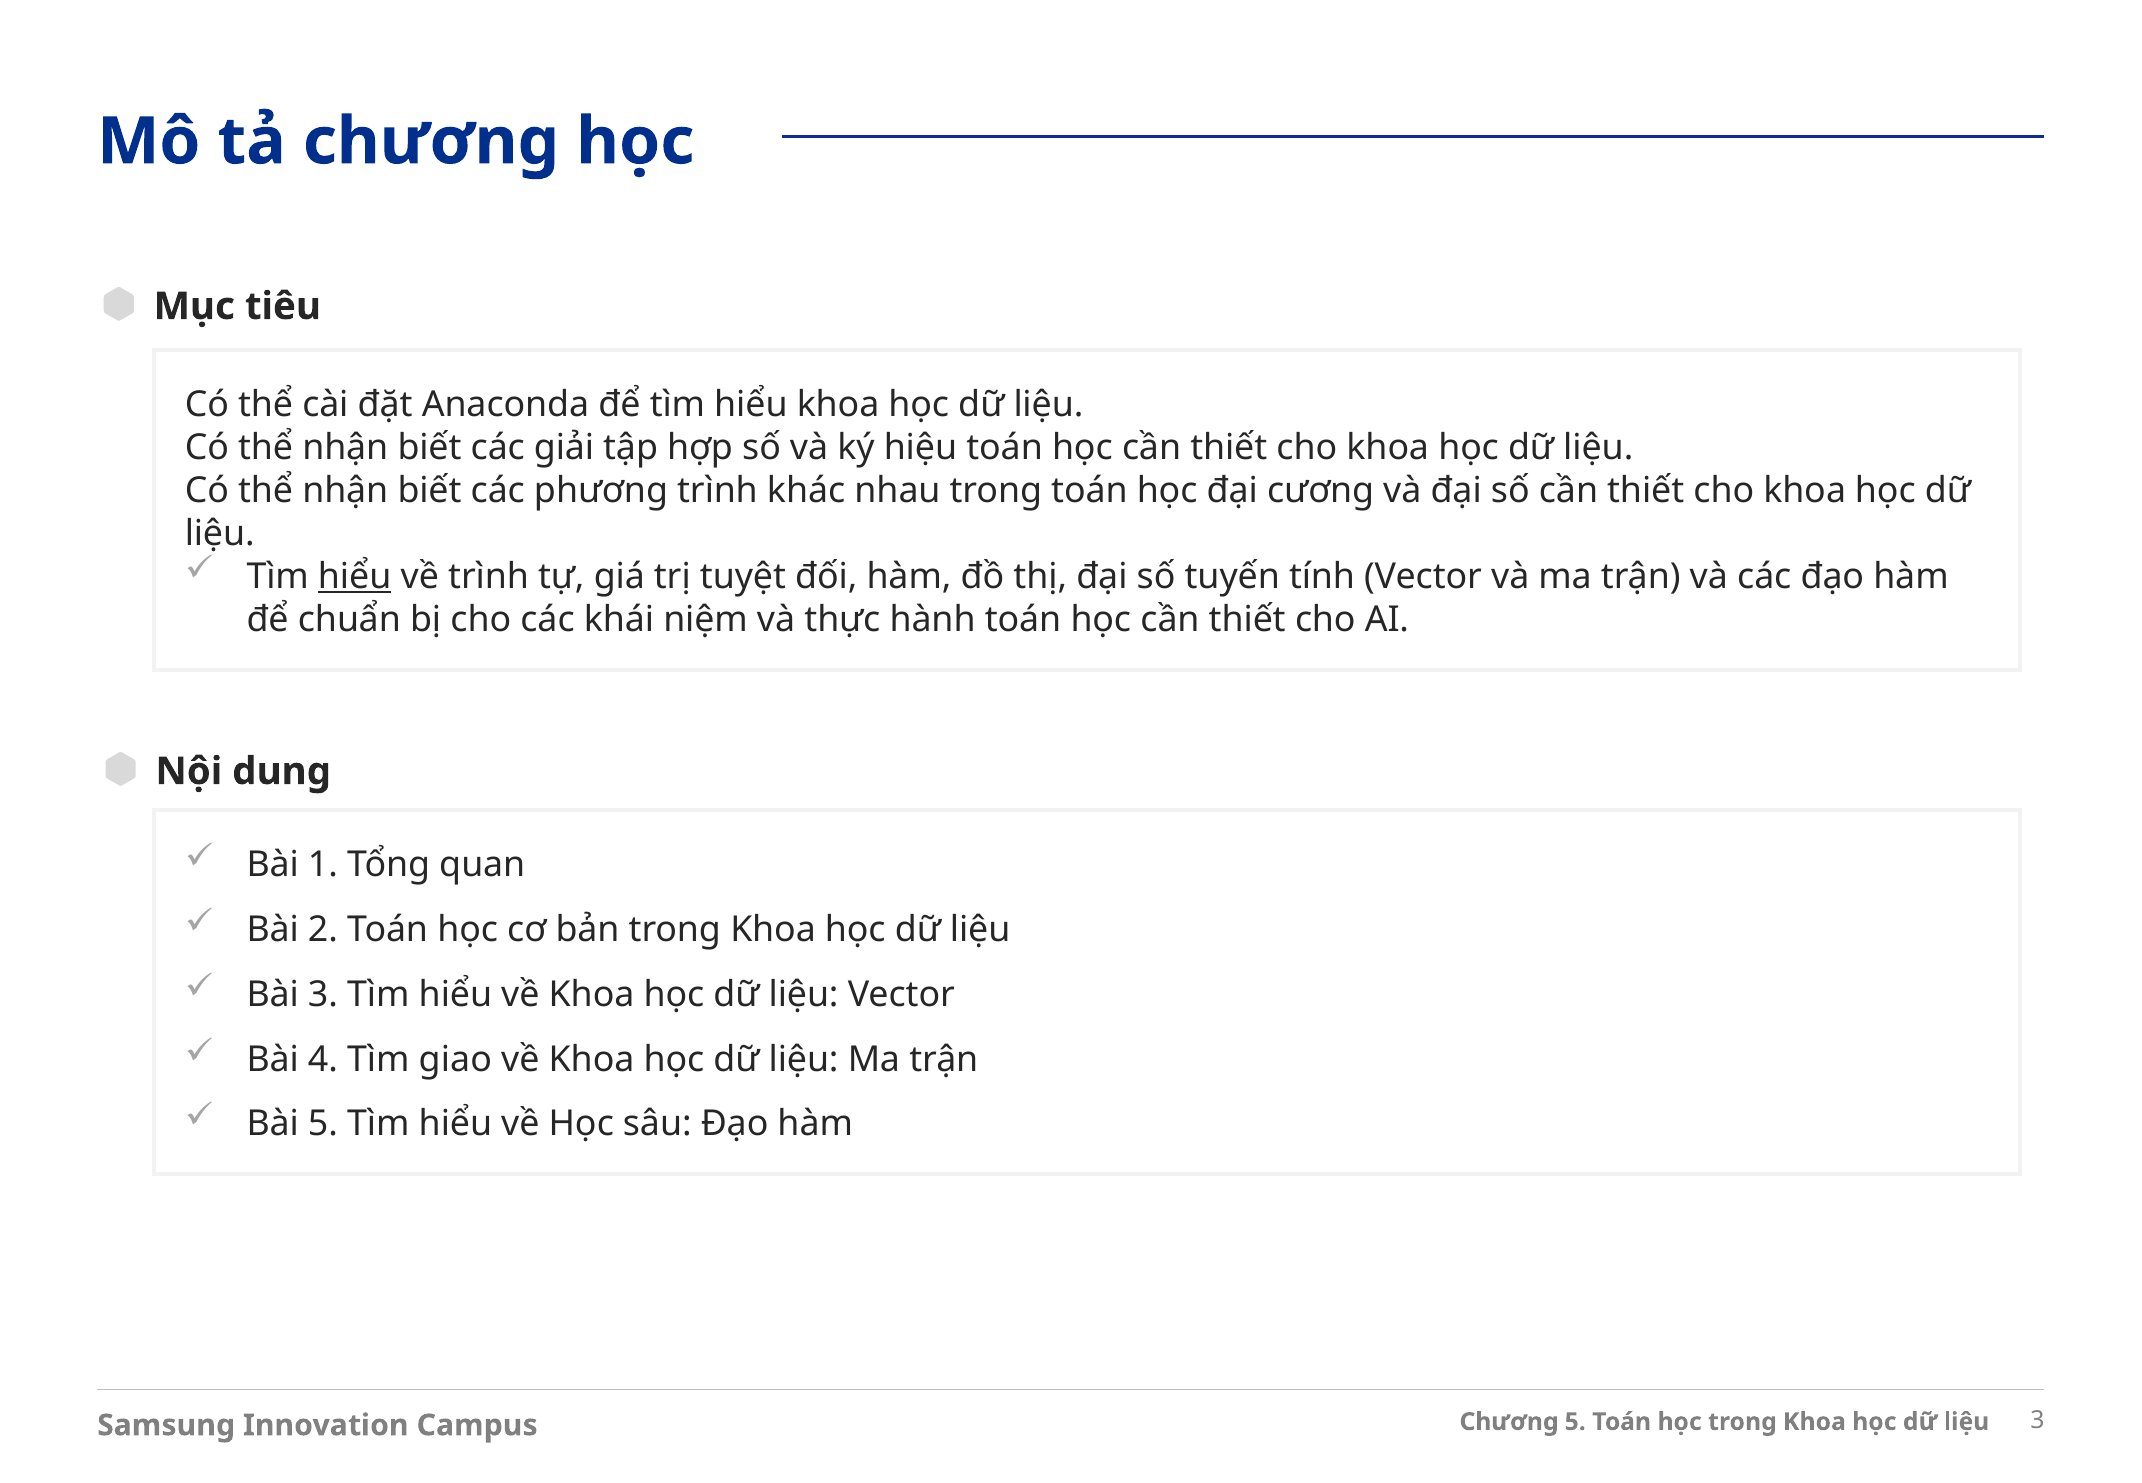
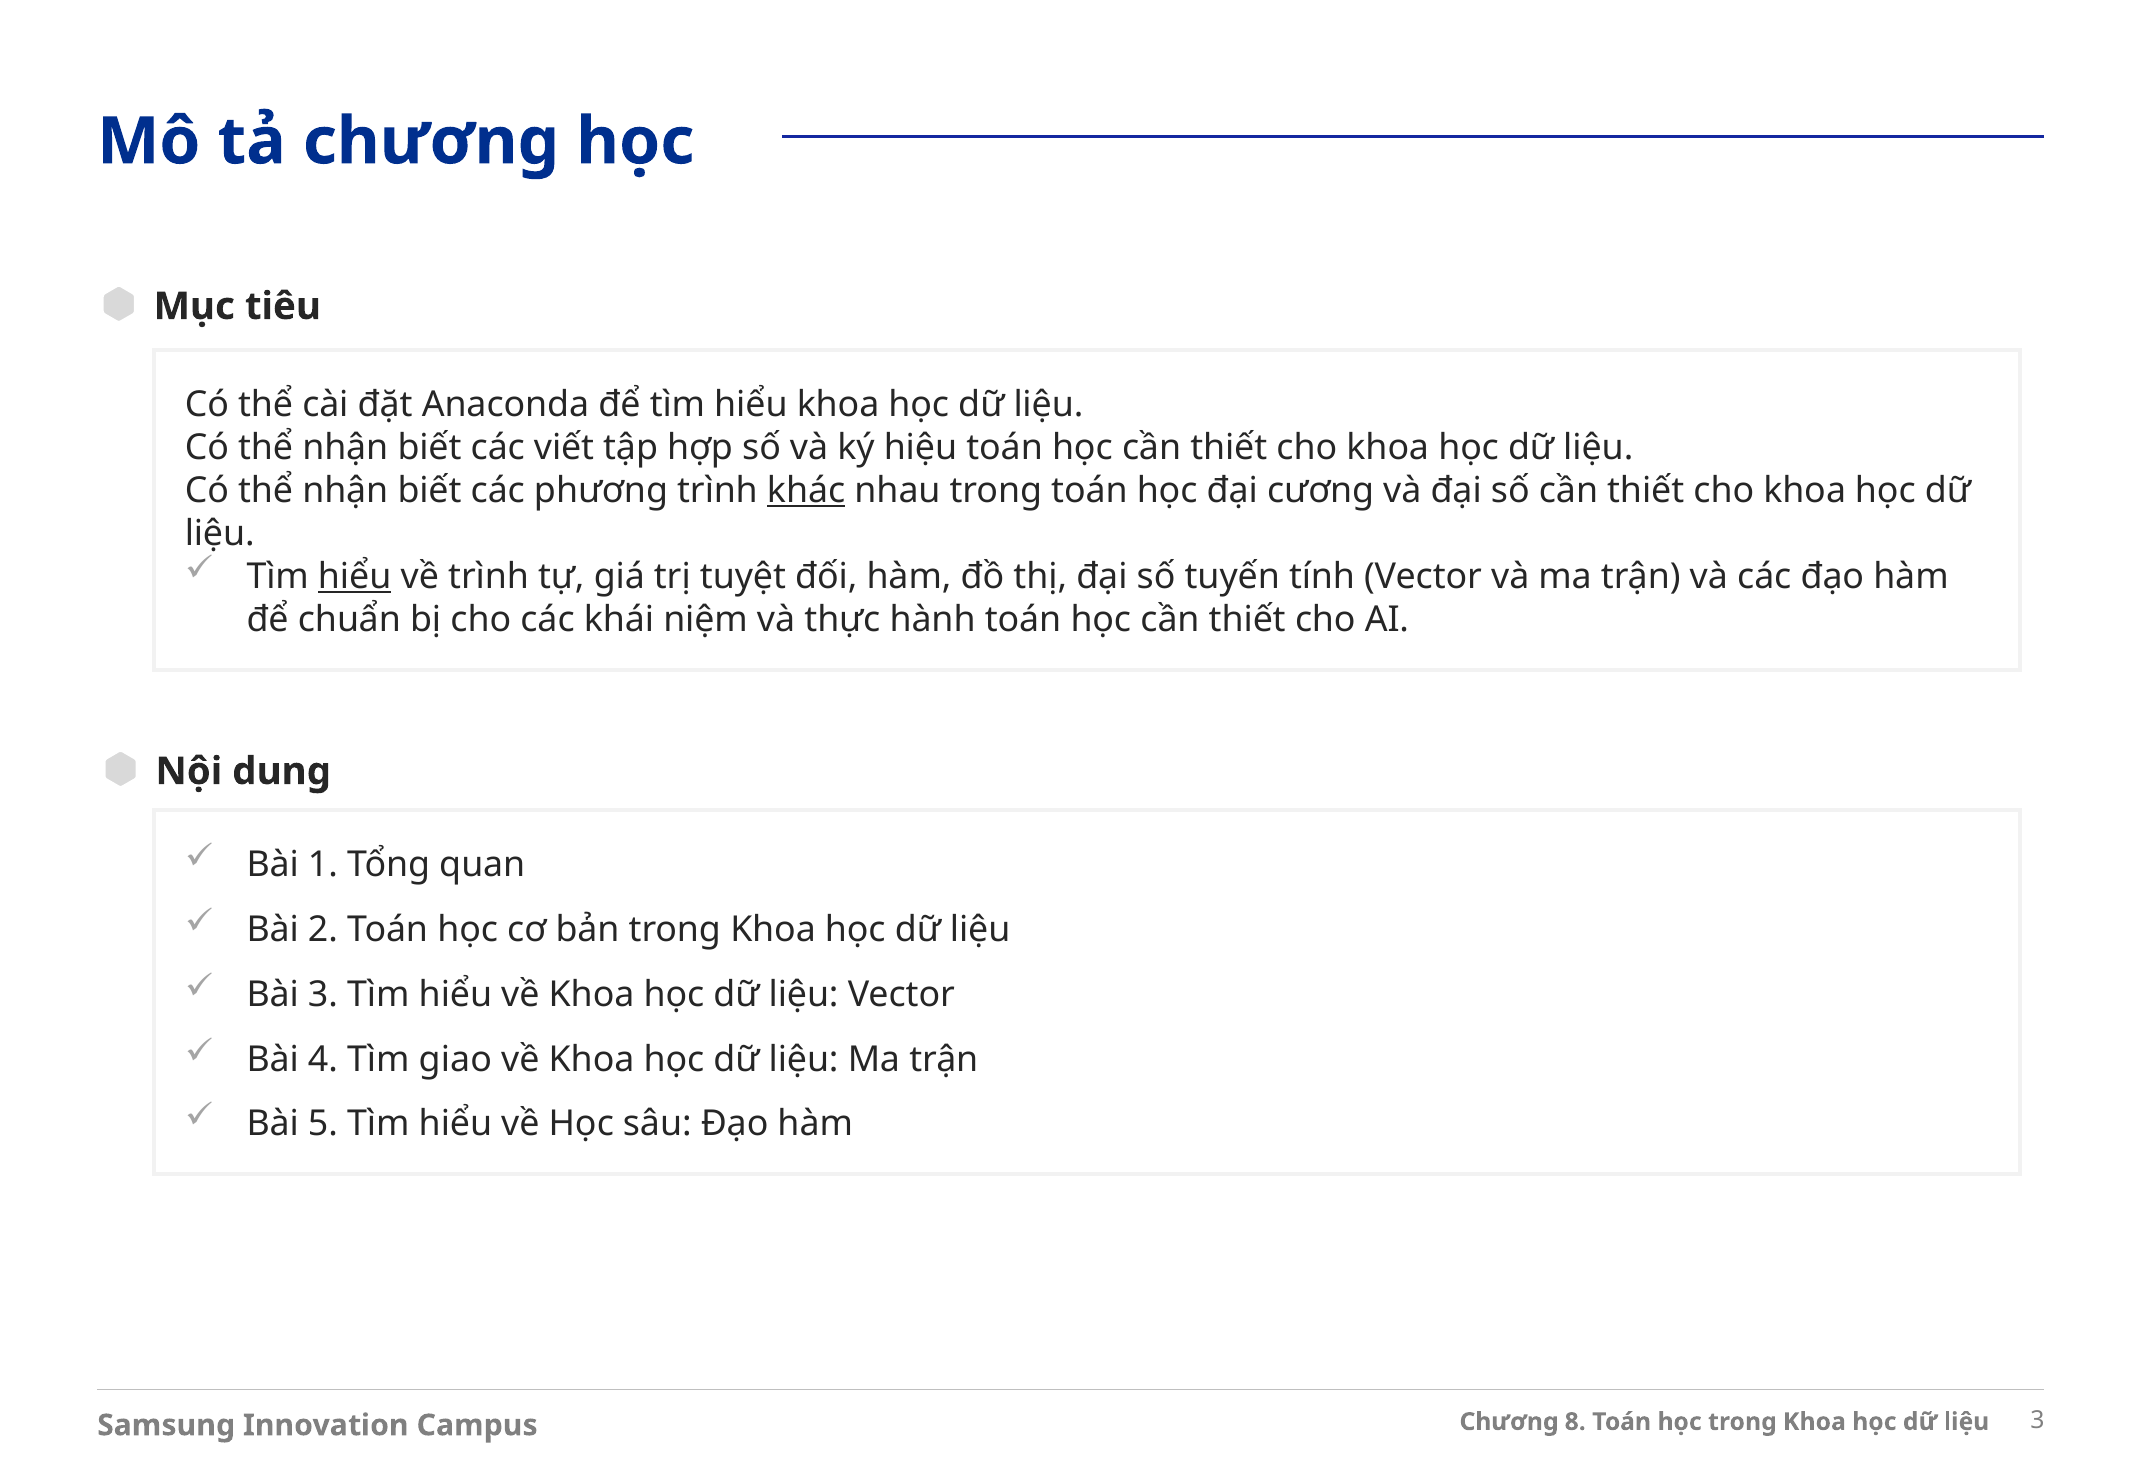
giải: giải -> viết
khác underline: none -> present
Chương 5: 5 -> 8
